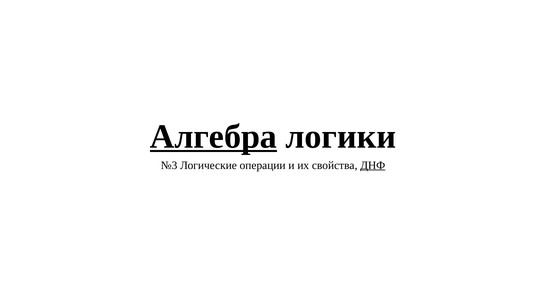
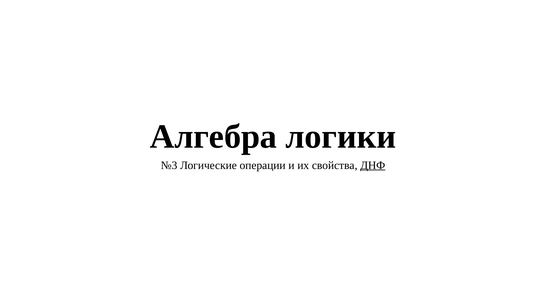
Алгебра underline: present -> none
